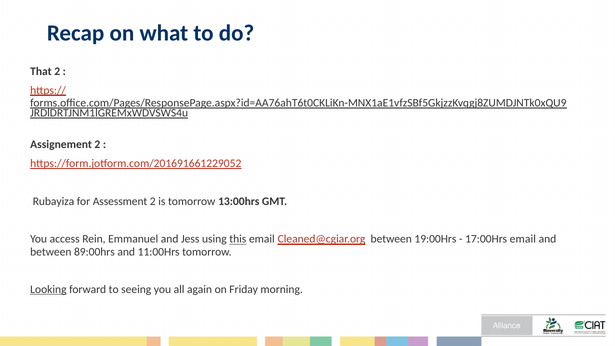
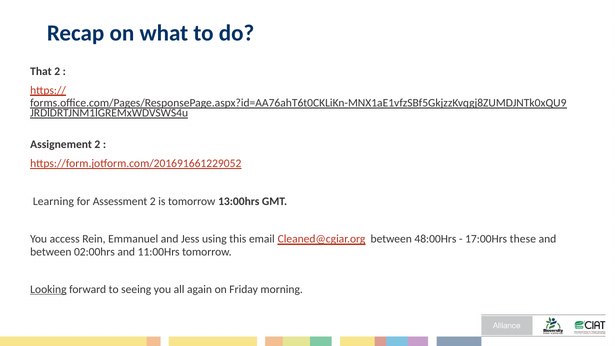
Rubayiza: Rubayiza -> Learning
this underline: present -> none
19:00Hrs: 19:00Hrs -> 48:00Hrs
17:00Hrs email: email -> these
89:00hrs: 89:00hrs -> 02:00hrs
